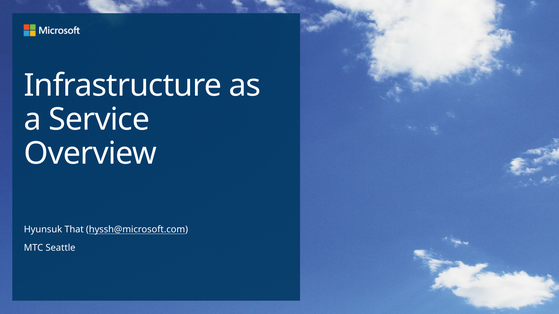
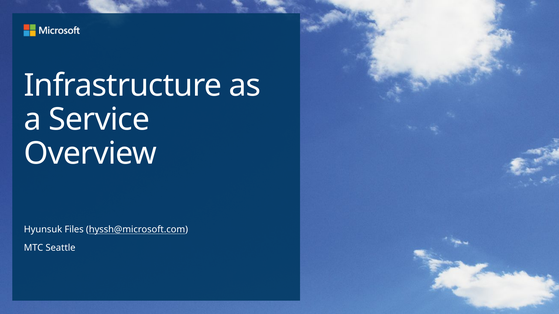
That: That -> Files
